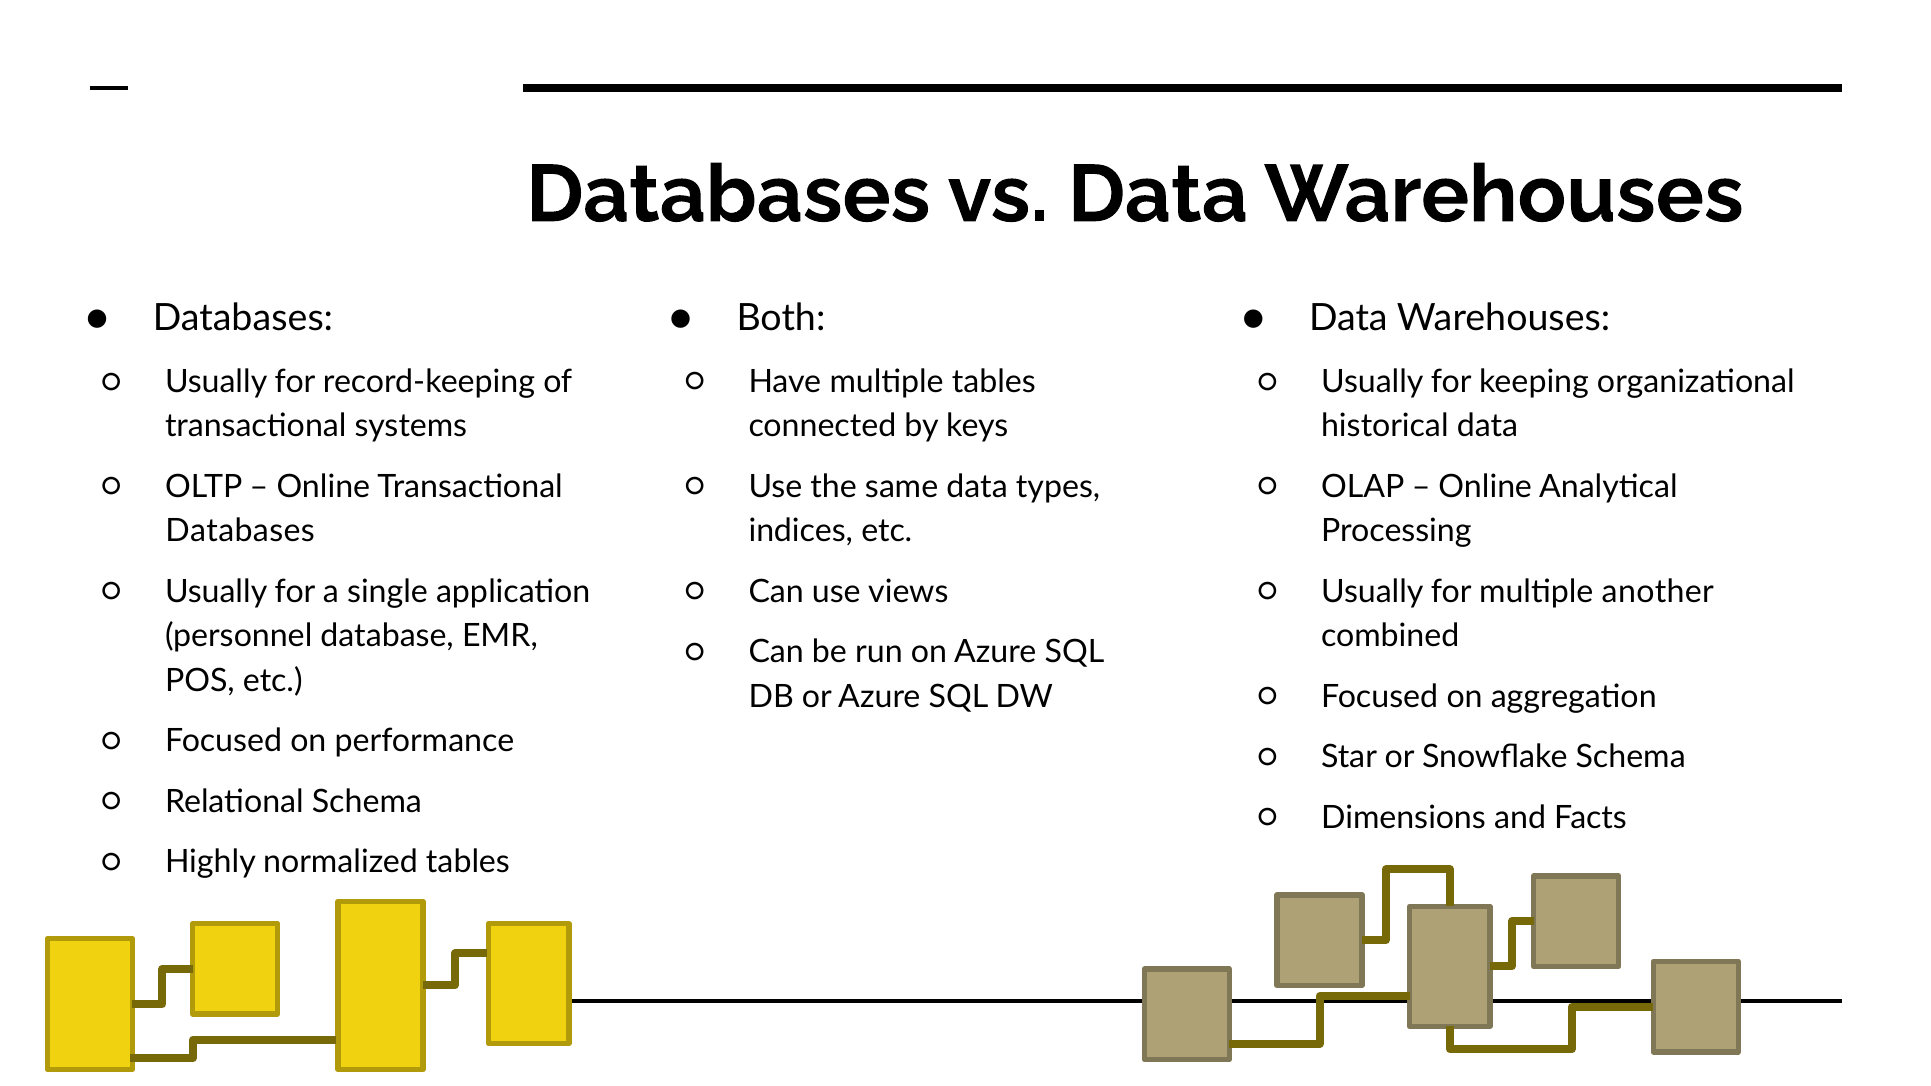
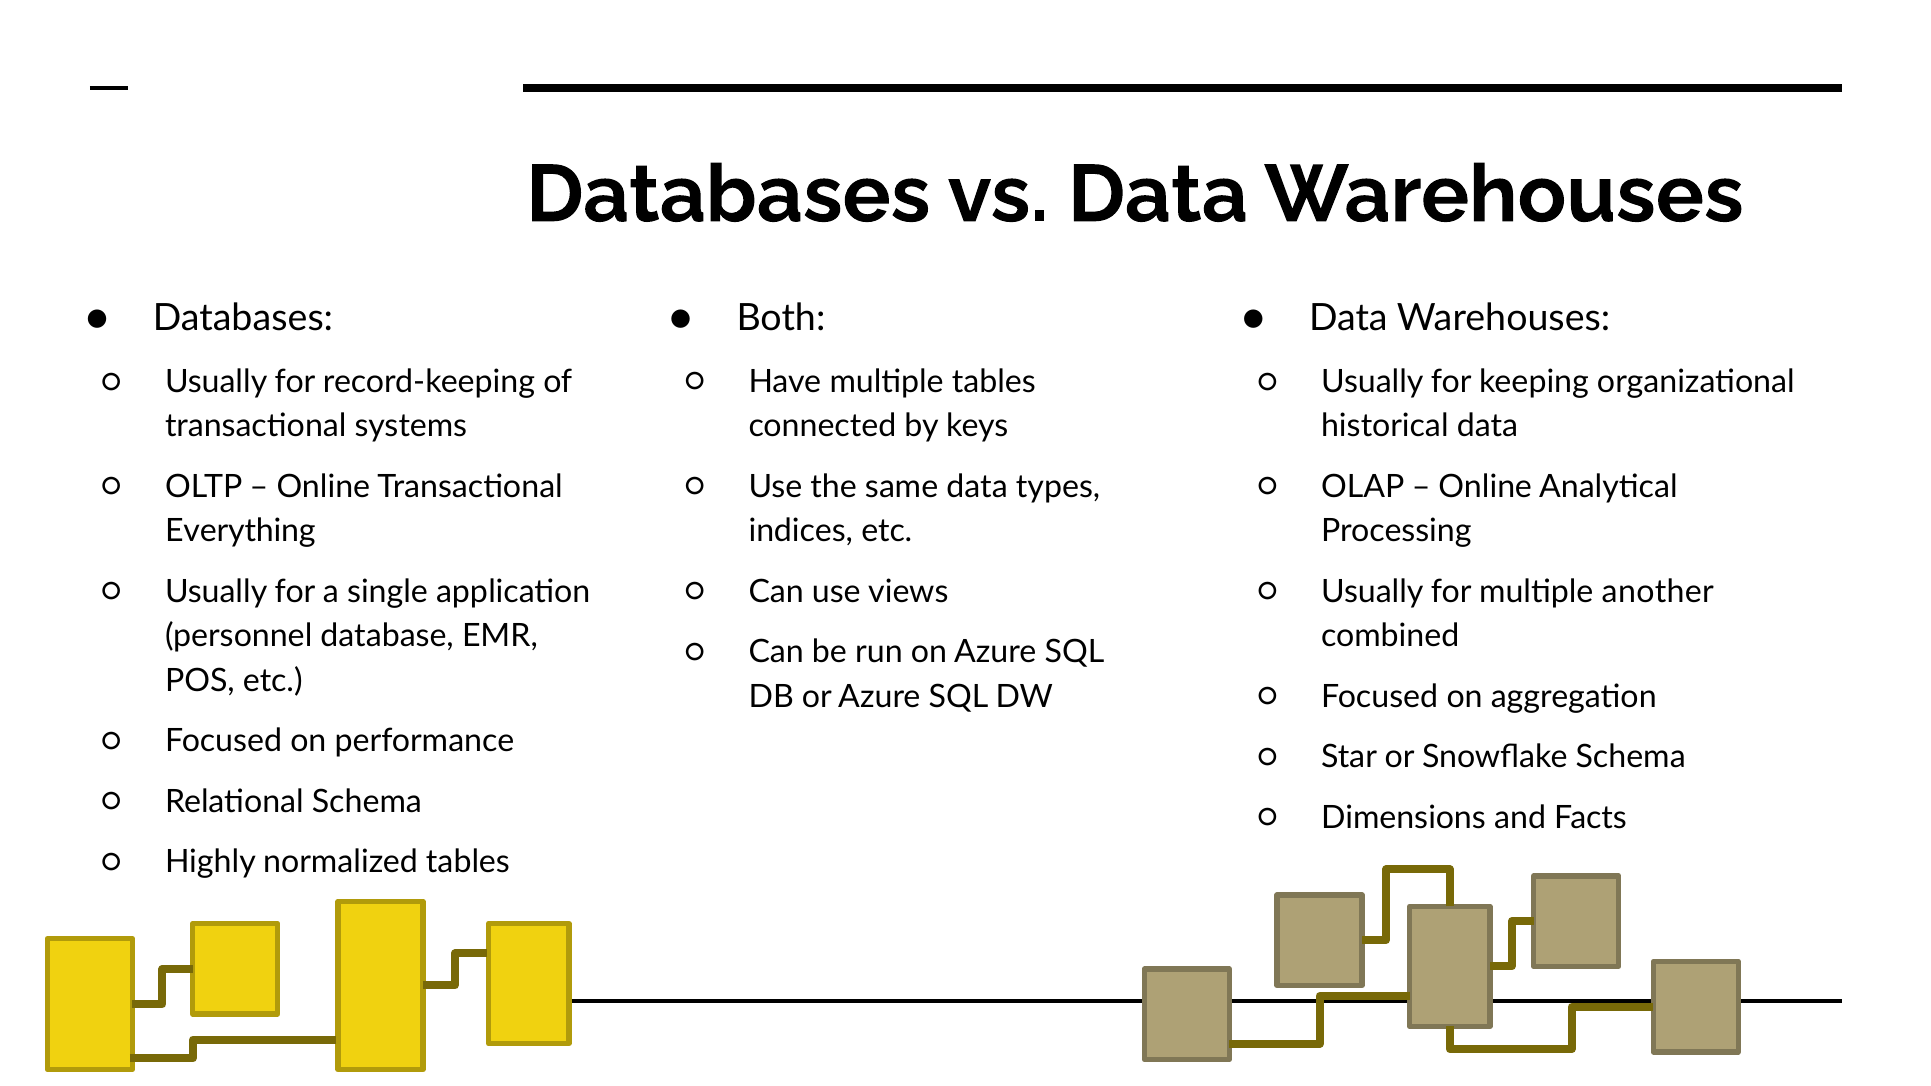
Databases at (240, 531): Databases -> Everything
